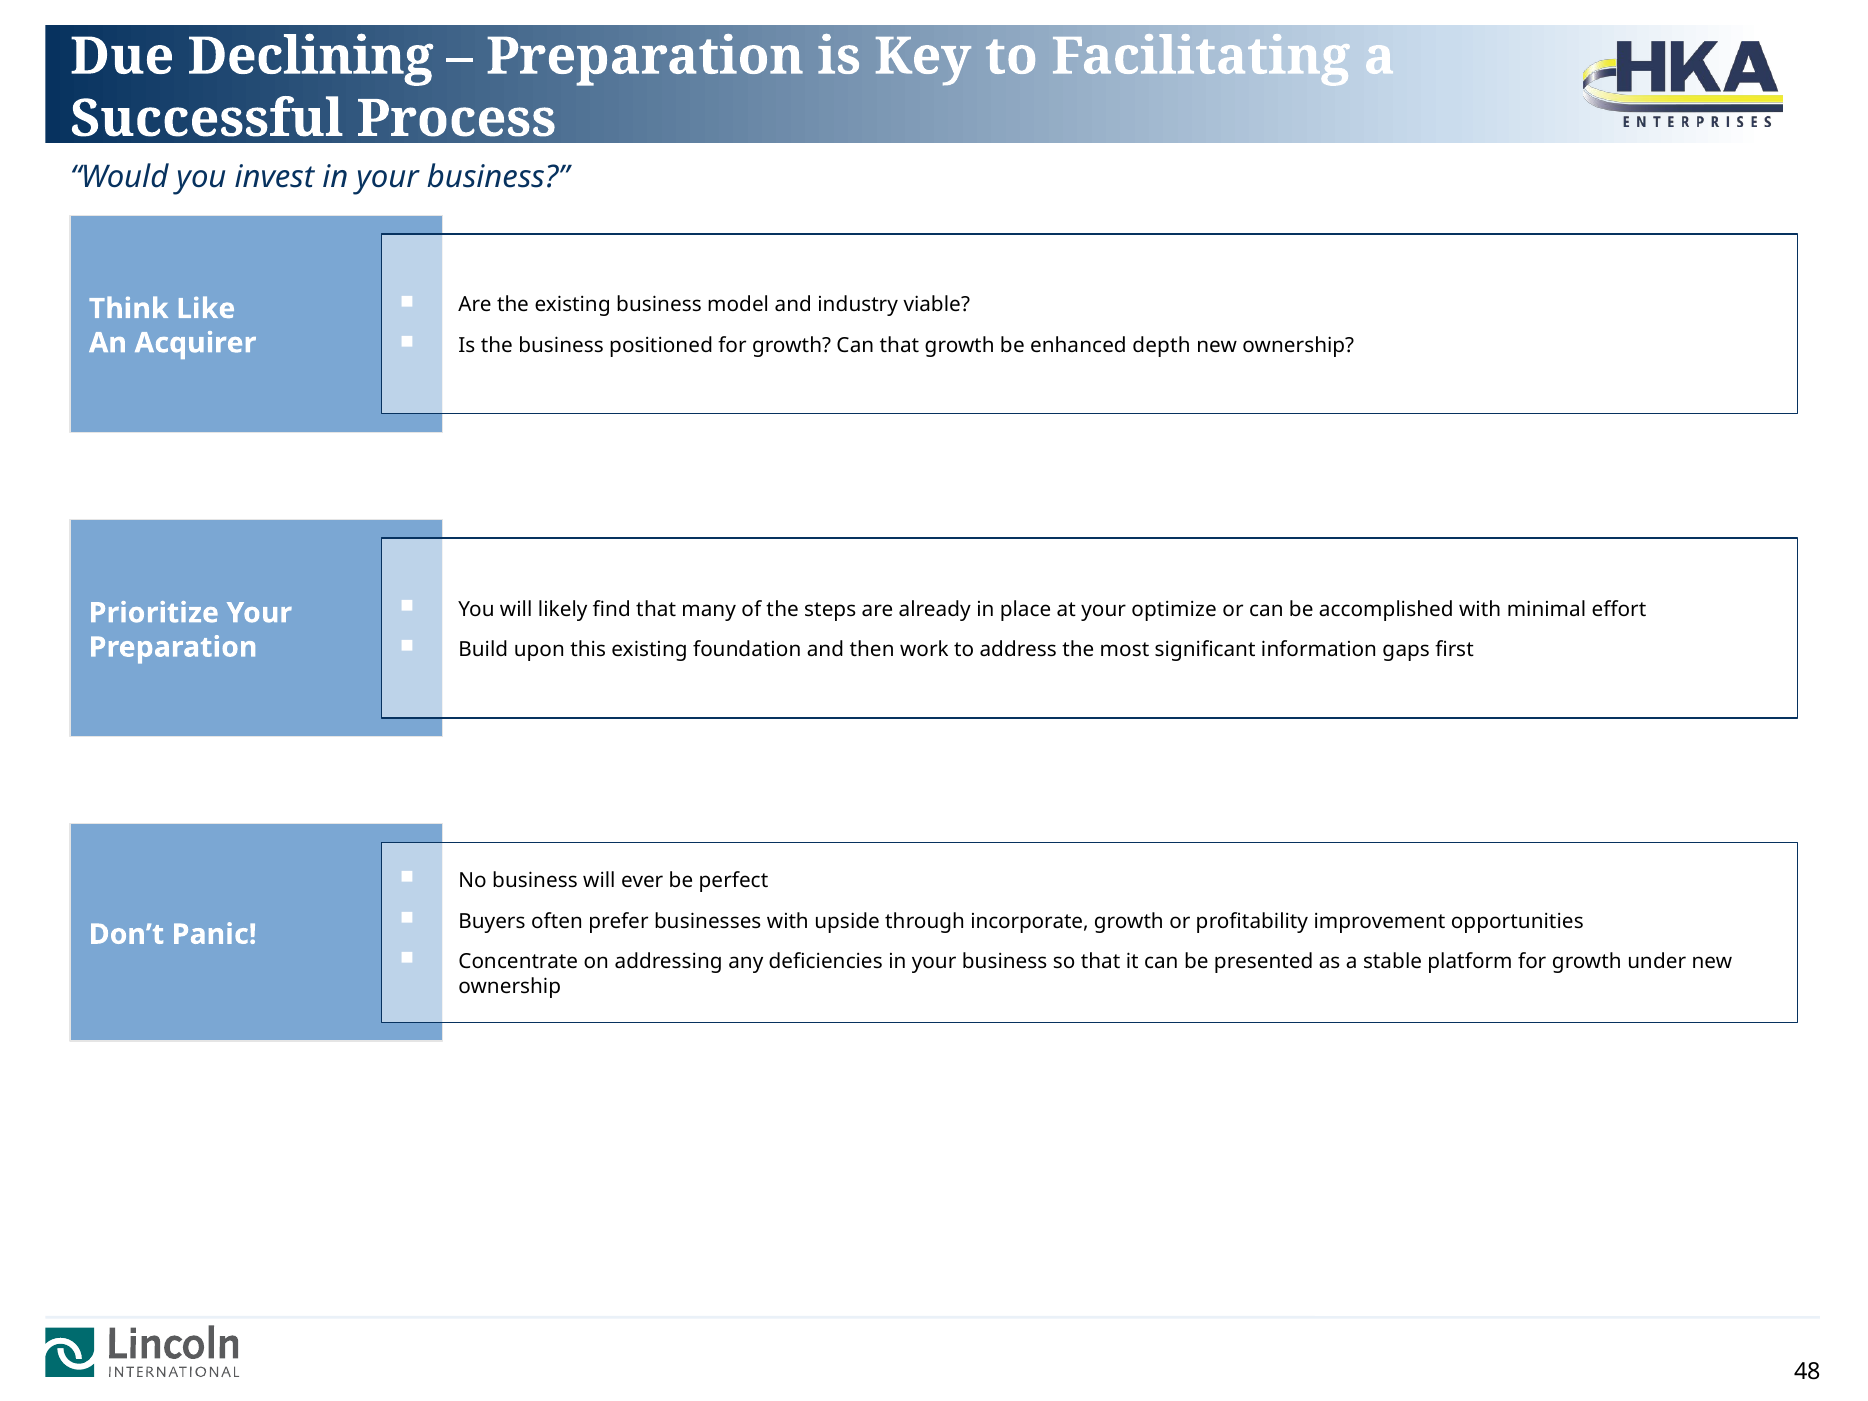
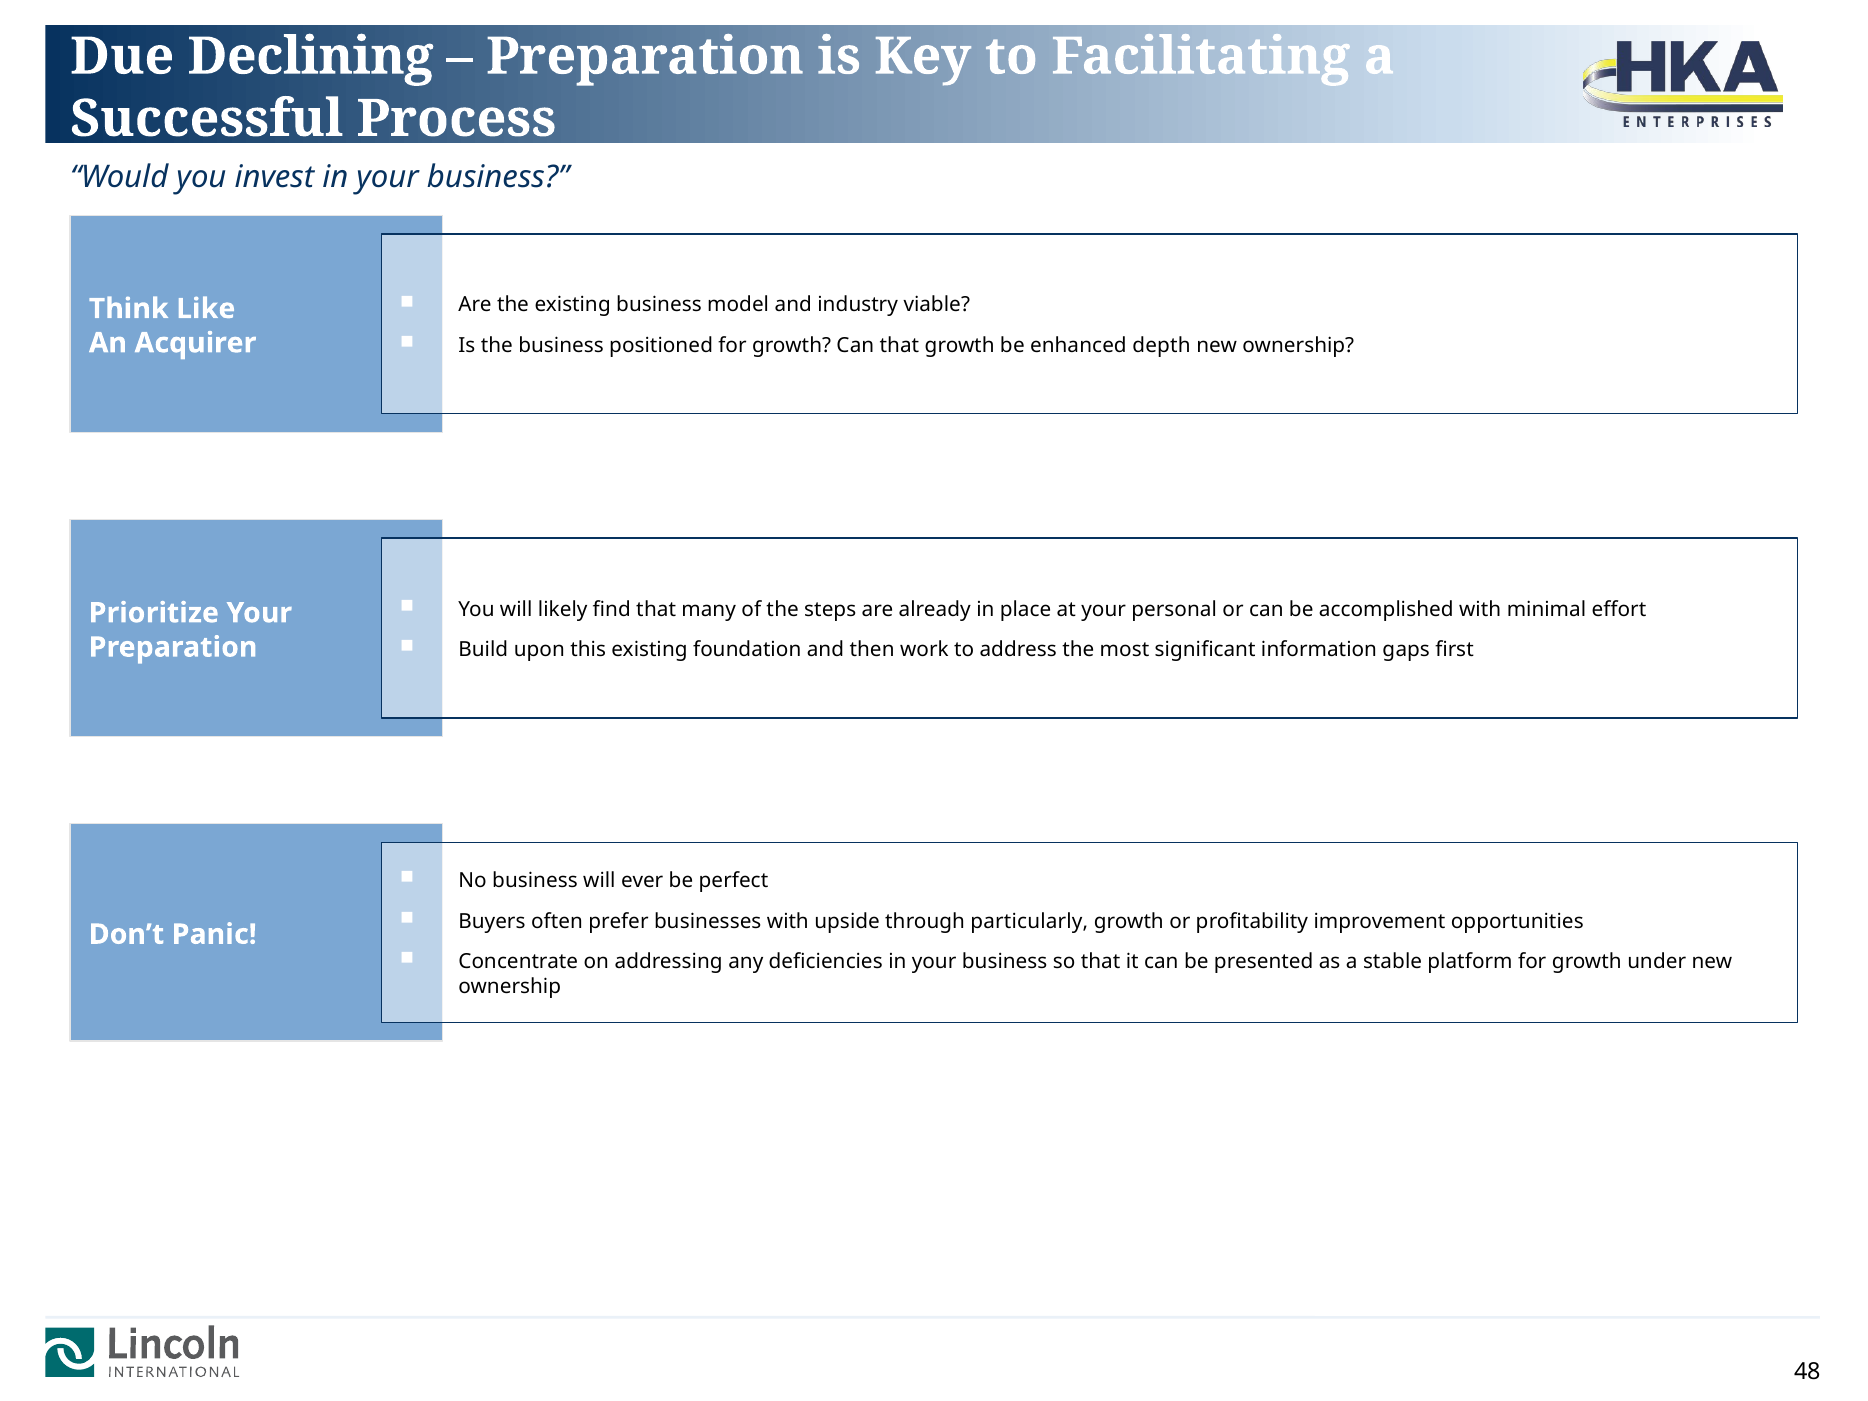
optimize: optimize -> personal
incorporate: incorporate -> particularly
